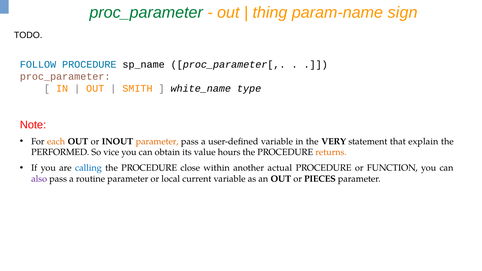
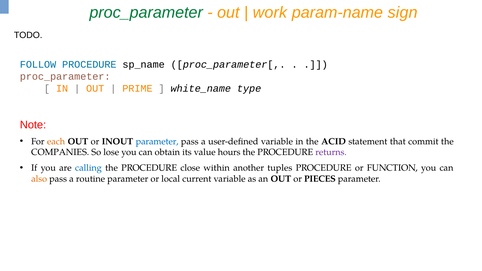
thing: thing -> work
SMITH: SMITH -> PRIME
parameter at (157, 142) colour: orange -> blue
VERY: VERY -> ACID
explain: explain -> commit
PERFORMED: PERFORMED -> COMPANIES
vice: vice -> lose
returns colour: orange -> purple
actual: actual -> tuples
also colour: purple -> orange
